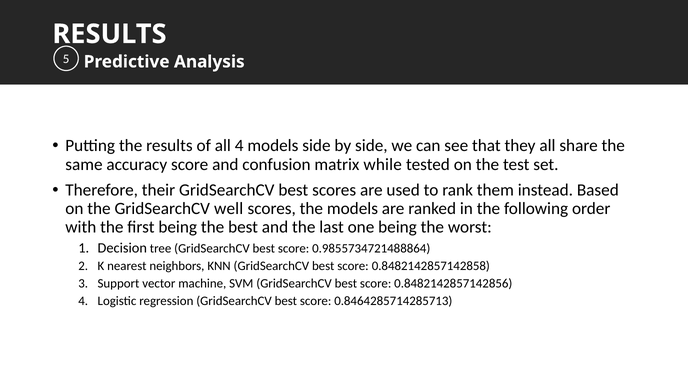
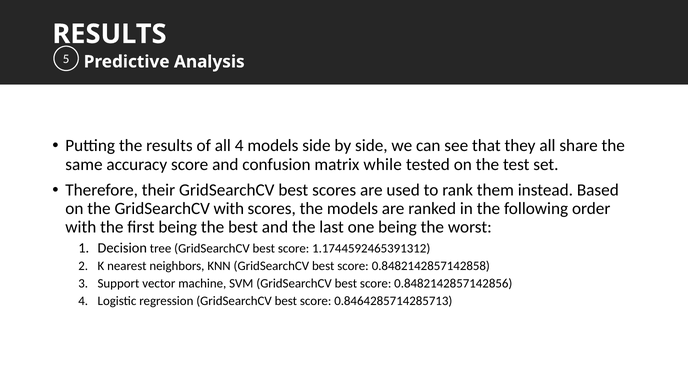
GridSearchCV well: well -> with
0.9855734721488864: 0.9855734721488864 -> 1.1744592465391312
